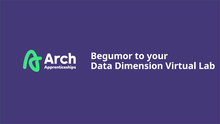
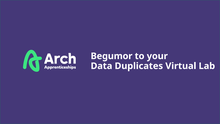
Dimension: Dimension -> Duplicates
